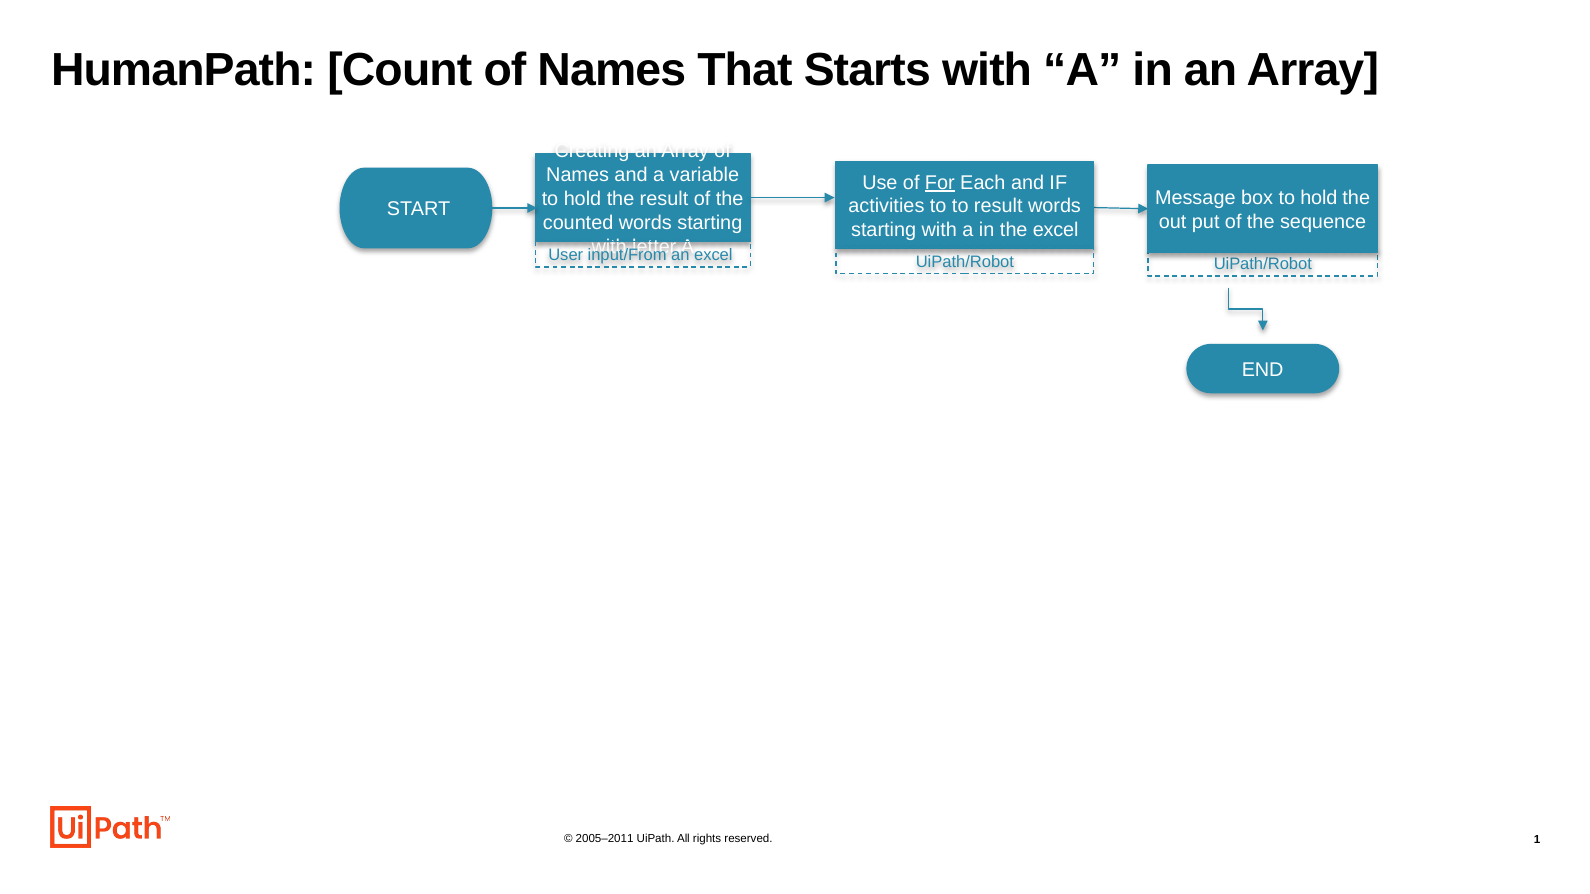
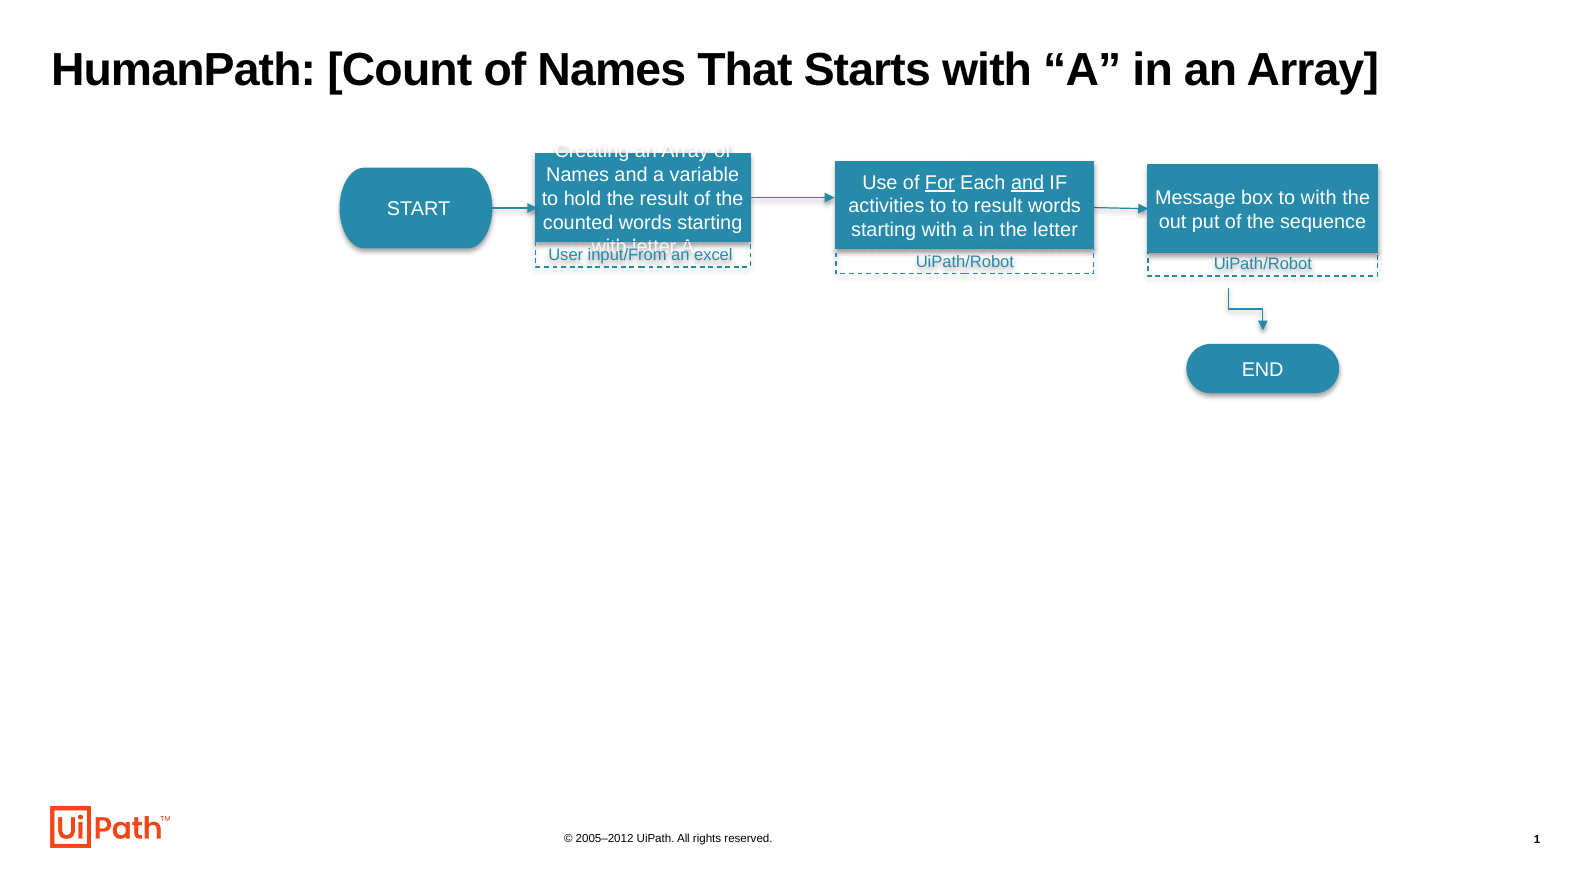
and at (1028, 183) underline: none -> present
box to hold: hold -> with
the excel: excel -> letter
2005–2011: 2005–2011 -> 2005–2012
